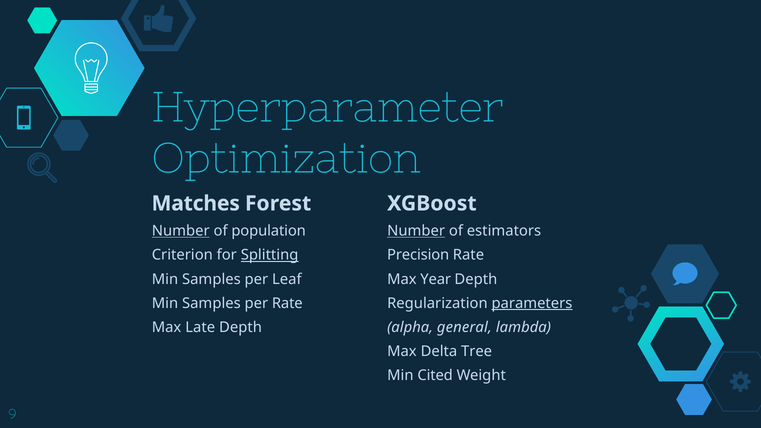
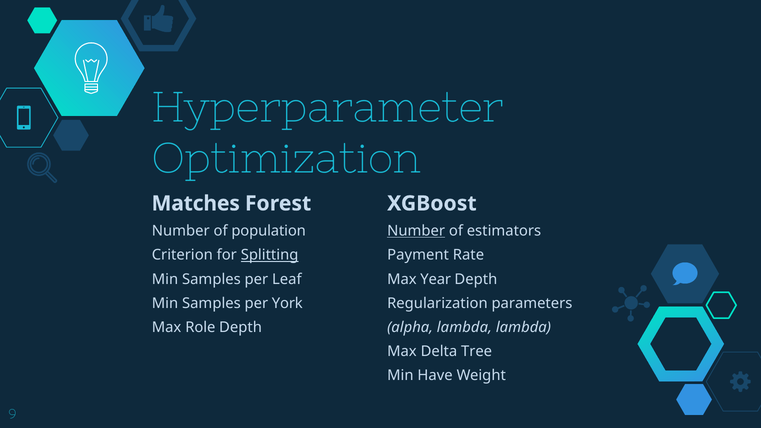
Number at (181, 231) underline: present -> none
Precision: Precision -> Payment
per Rate: Rate -> York
parameters underline: present -> none
Late: Late -> Role
alpha general: general -> lambda
Cited: Cited -> Have
